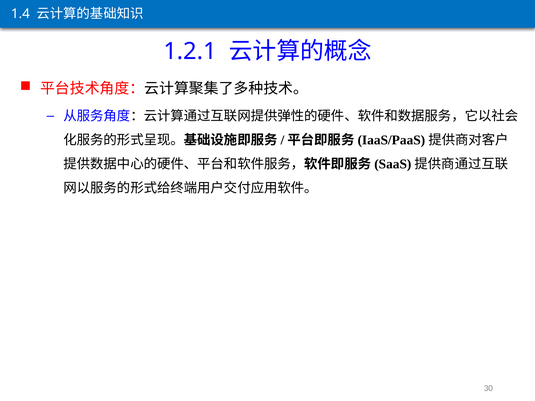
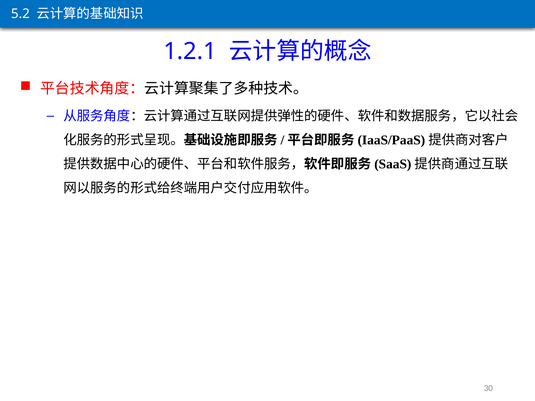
1.4: 1.4 -> 5.2
